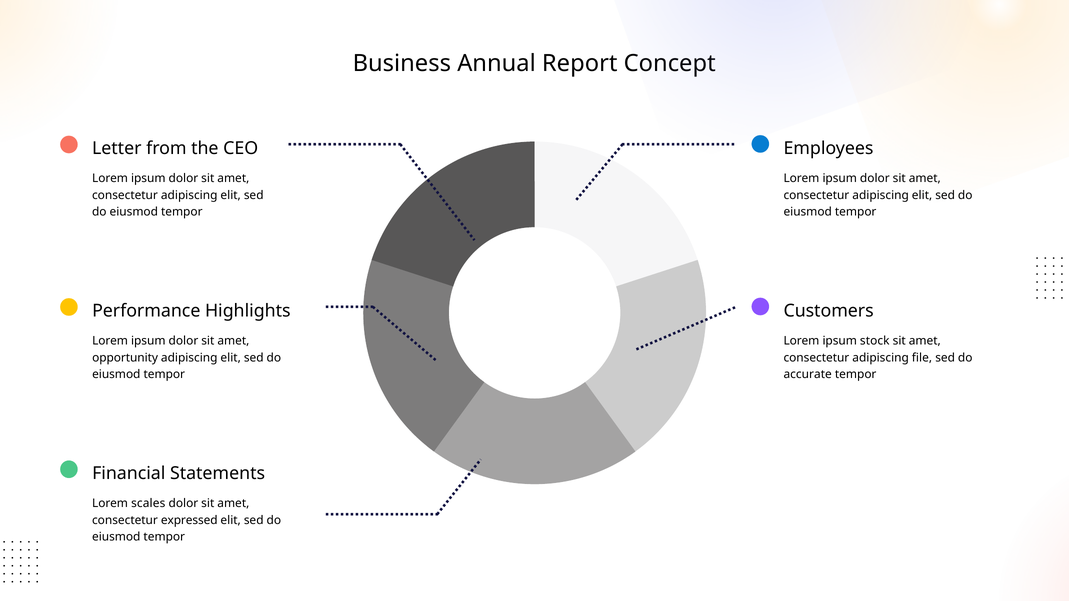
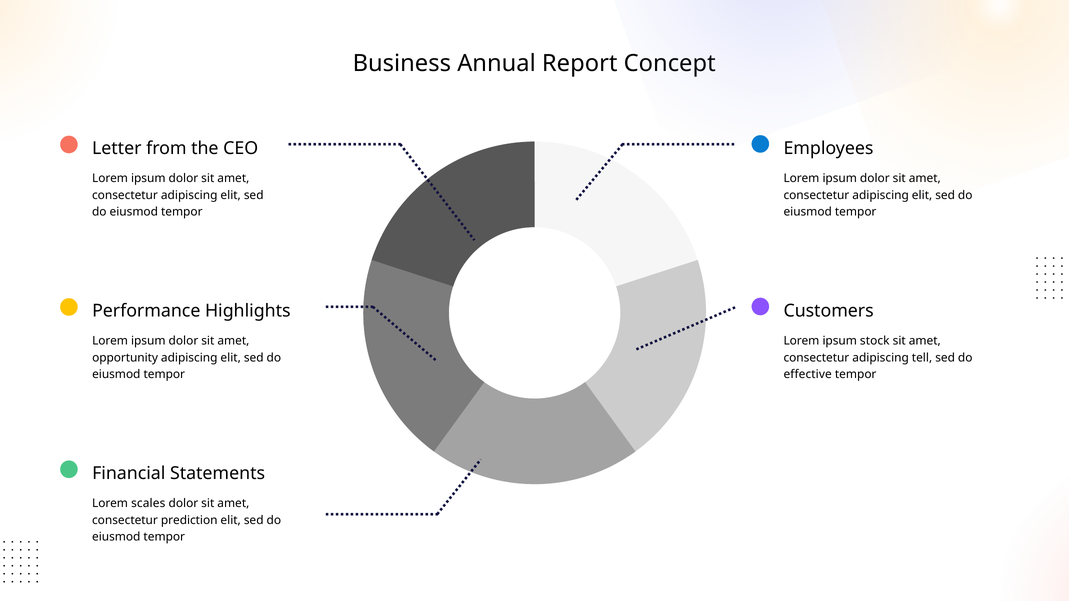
file: file -> tell
accurate: accurate -> effective
expressed: expressed -> prediction
